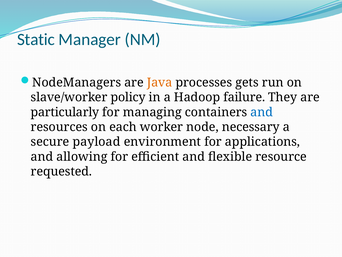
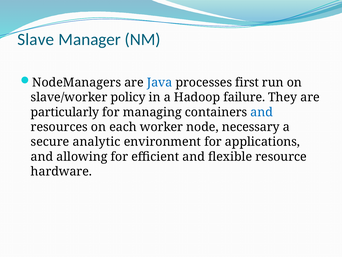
Static: Static -> Slave
Java colour: orange -> blue
gets: gets -> first
payload: payload -> analytic
requested: requested -> hardware
